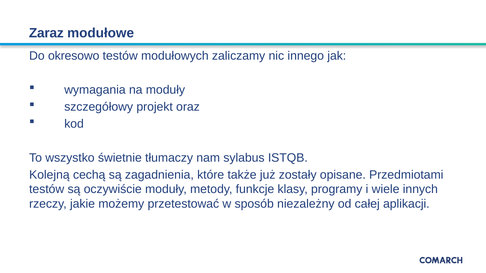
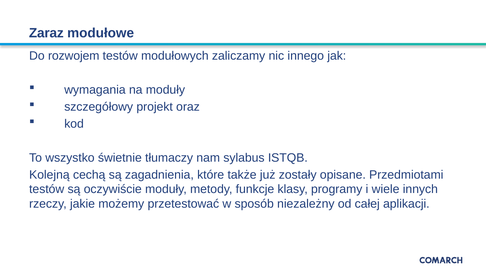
okresowo: okresowo -> rozwojem
